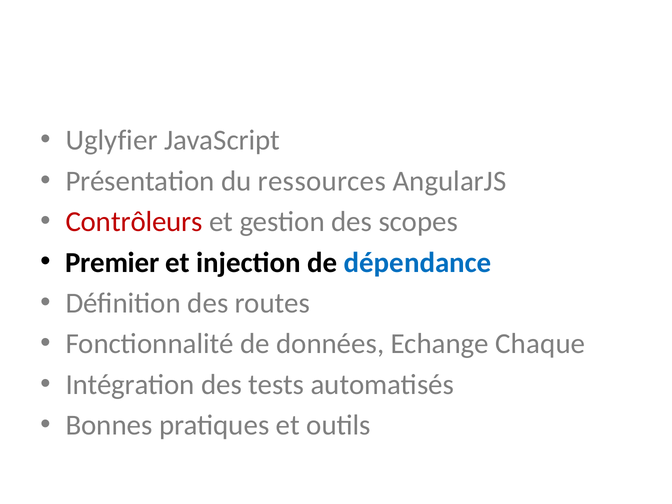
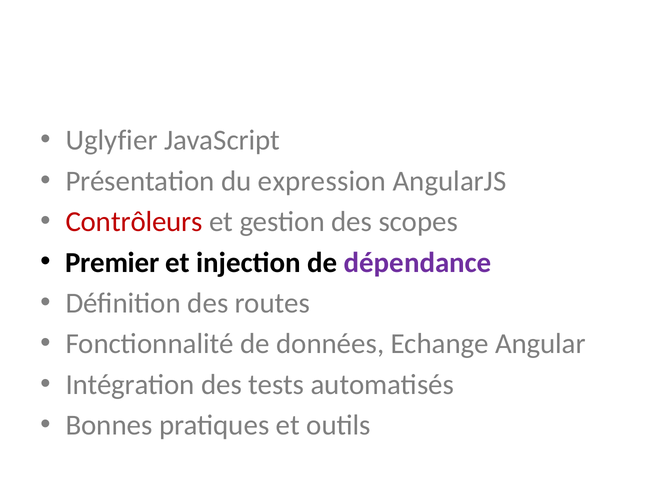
ressources: ressources -> expression
dépendance colour: blue -> purple
Chaque: Chaque -> Angular
